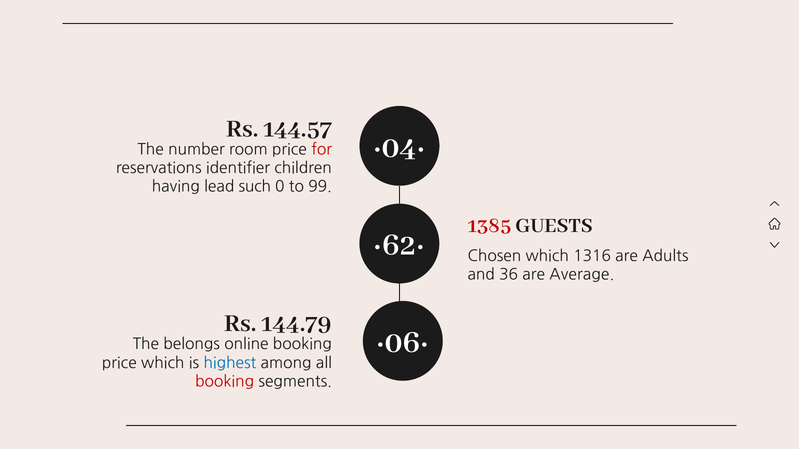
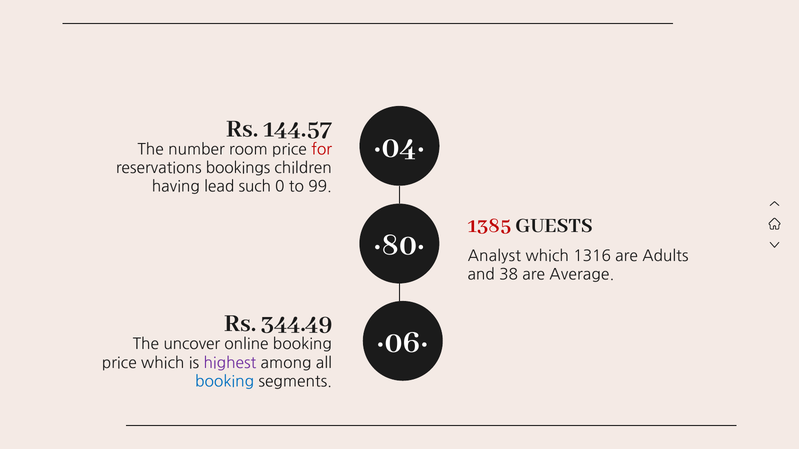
identifier: identifier -> bookings
·62·: ·62· -> ·80·
Chosen: Chosen -> Analyst
36: 36 -> 38
144.79: 144.79 -> 344.49
belongs: belongs -> uncover
highest colour: blue -> purple
booking at (225, 382) colour: red -> blue
